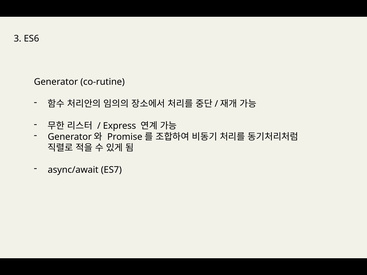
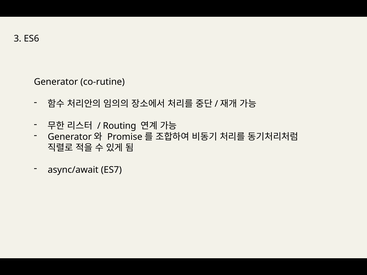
Express: Express -> Routing
